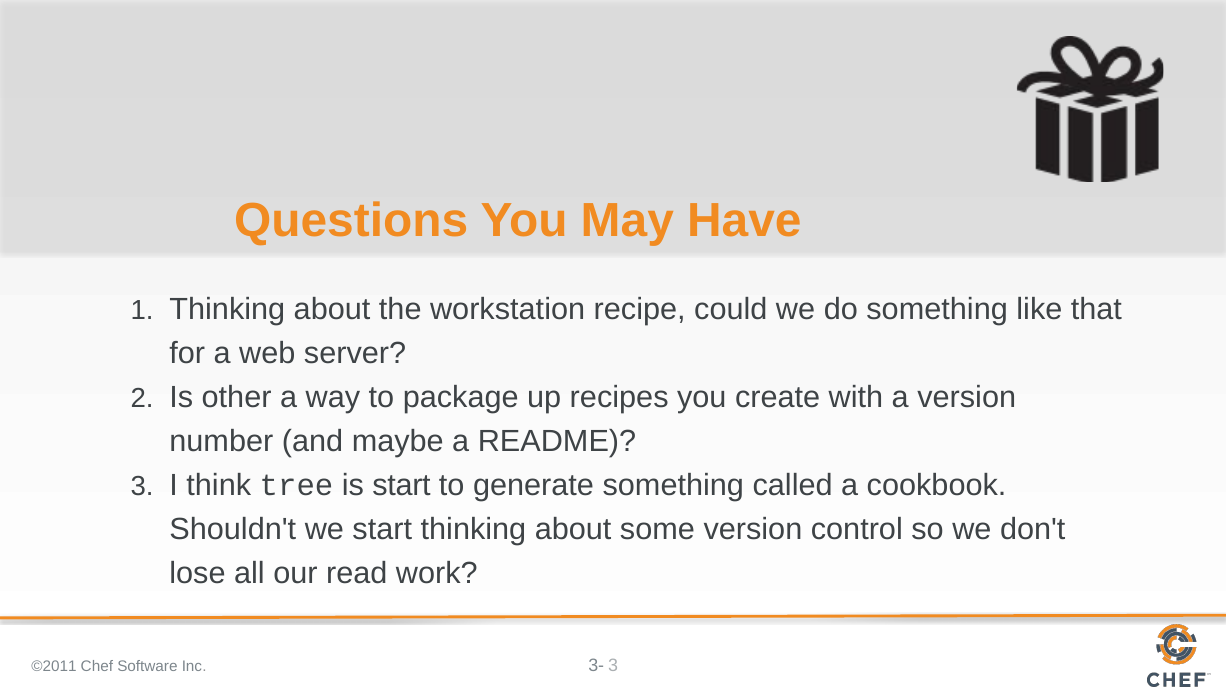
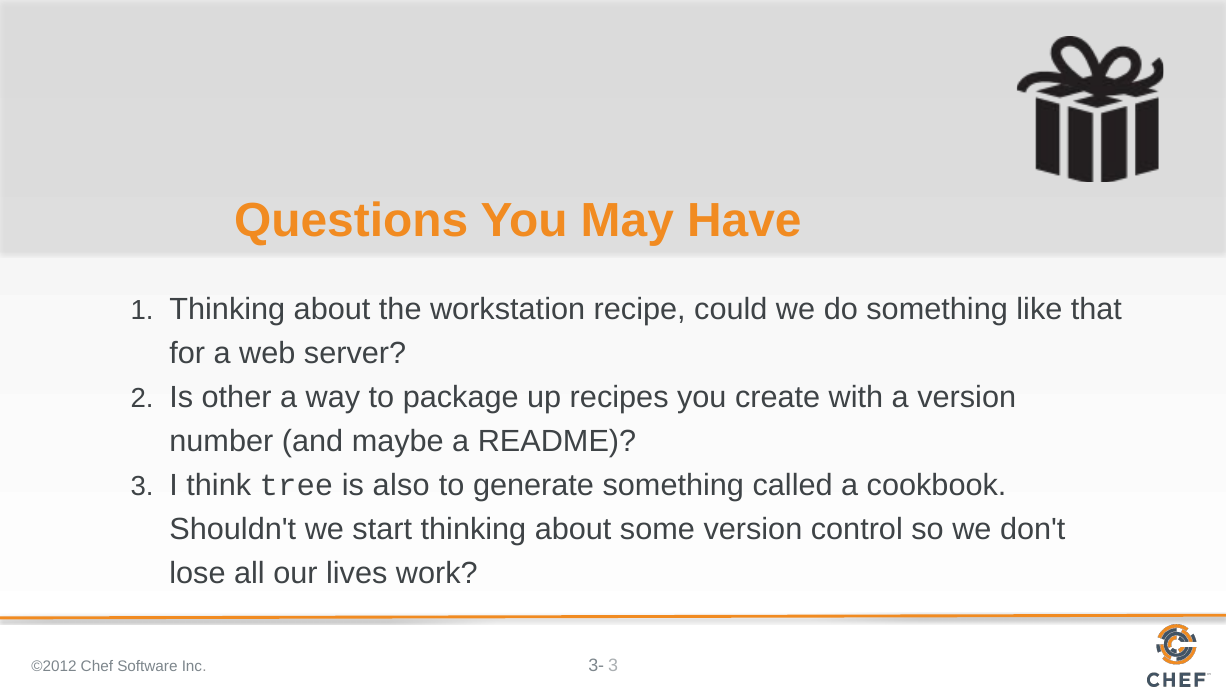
is start: start -> also
read: read -> lives
©2011: ©2011 -> ©2012
